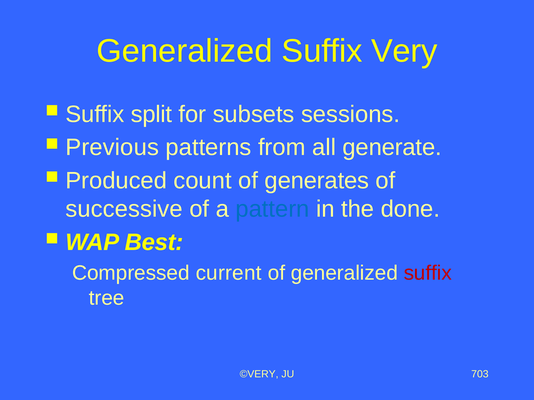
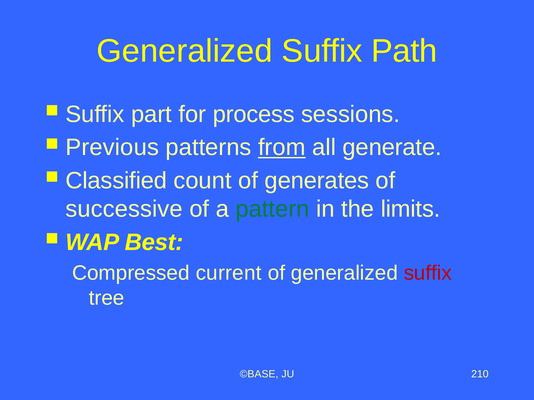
Very: Very -> Path
split: split -> part
subsets: subsets -> process
from underline: none -> present
Produced: Produced -> Classified
pattern colour: blue -> green
done: done -> limits
©VERY: ©VERY -> ©BASE
703: 703 -> 210
